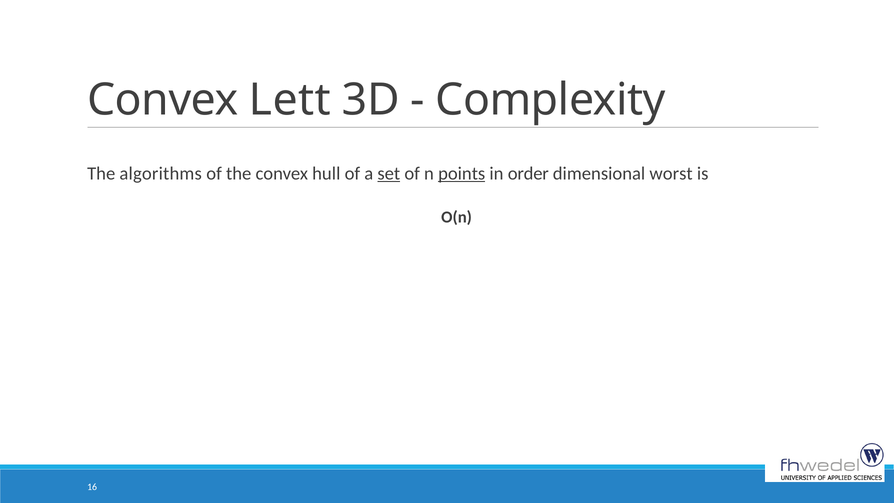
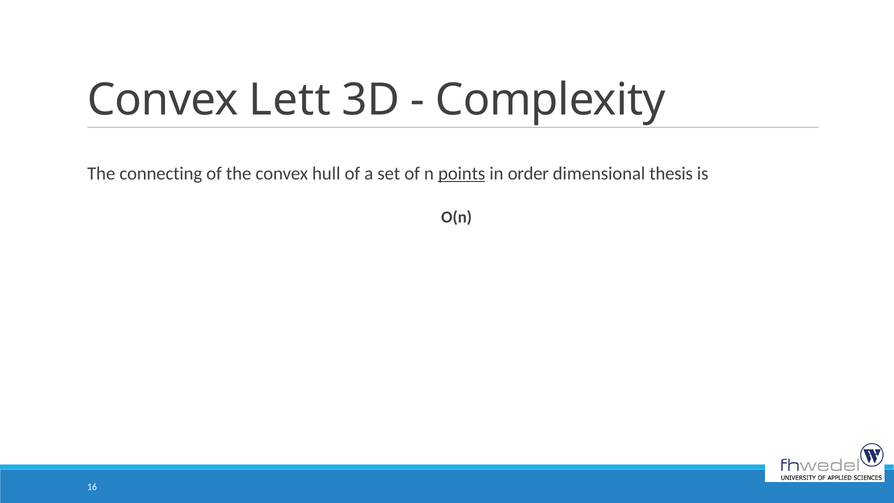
algorithms: algorithms -> connecting
set underline: present -> none
worst: worst -> thesis
